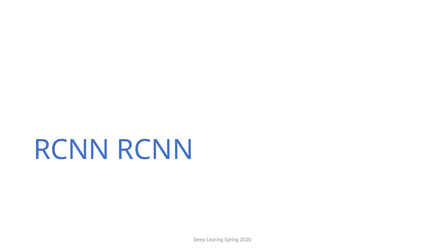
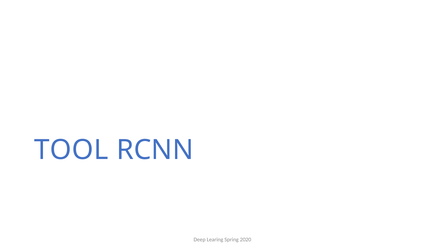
RCNN at (72, 150): RCNN -> TOOL
